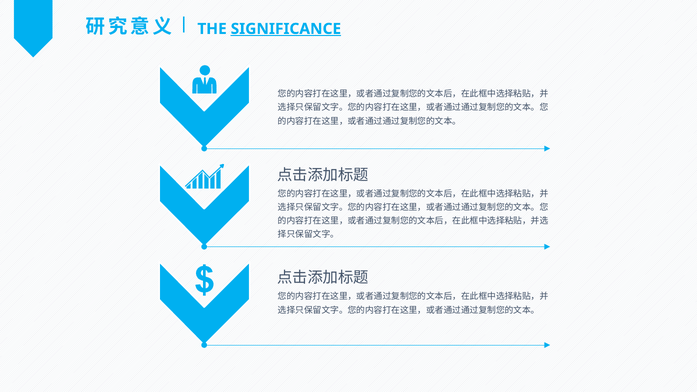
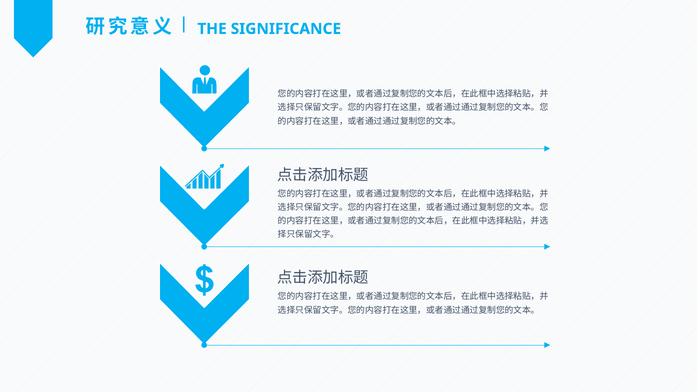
SIGNIFICANCE underline: present -> none
